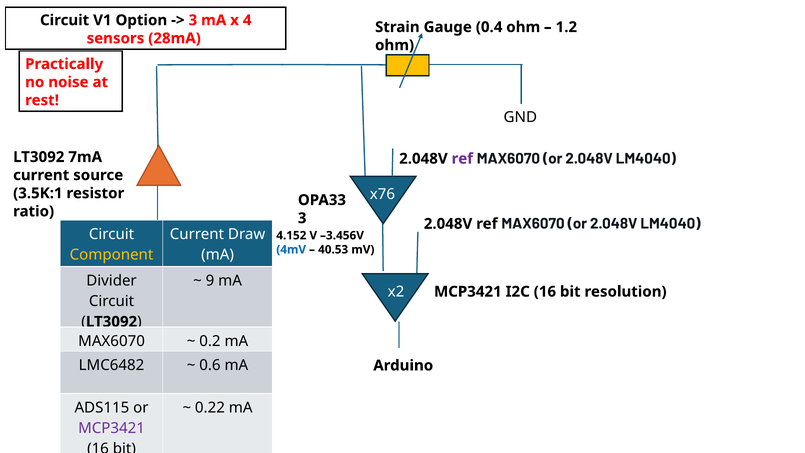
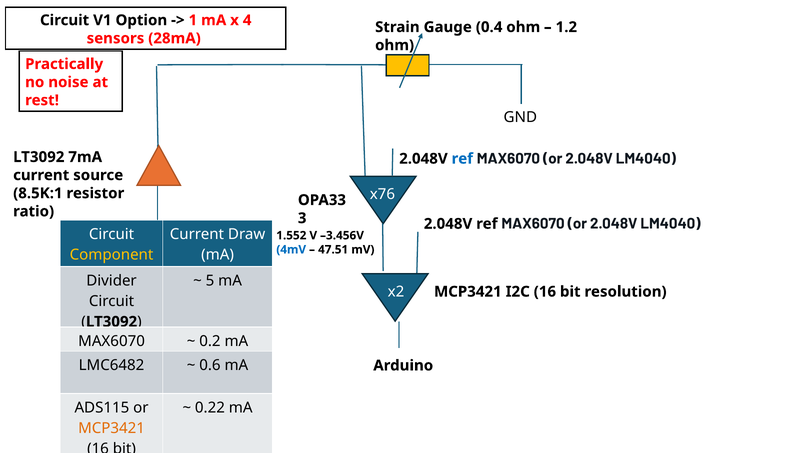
3 at (193, 20): 3 -> 1
ref at (462, 159) colour: purple -> blue
3.5K:1: 3.5K:1 -> 8.5K:1
4.152: 4.152 -> 1.552
40.53: 40.53 -> 47.51
9: 9 -> 5
MCP3421 at (112, 428) colour: purple -> orange
